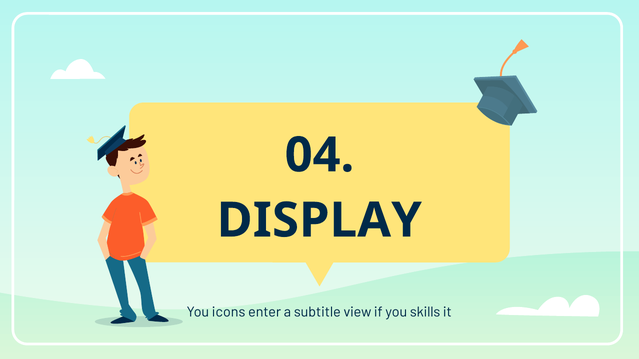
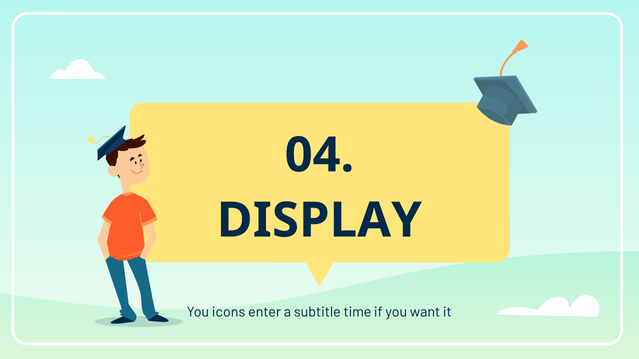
view: view -> time
skills: skills -> want
